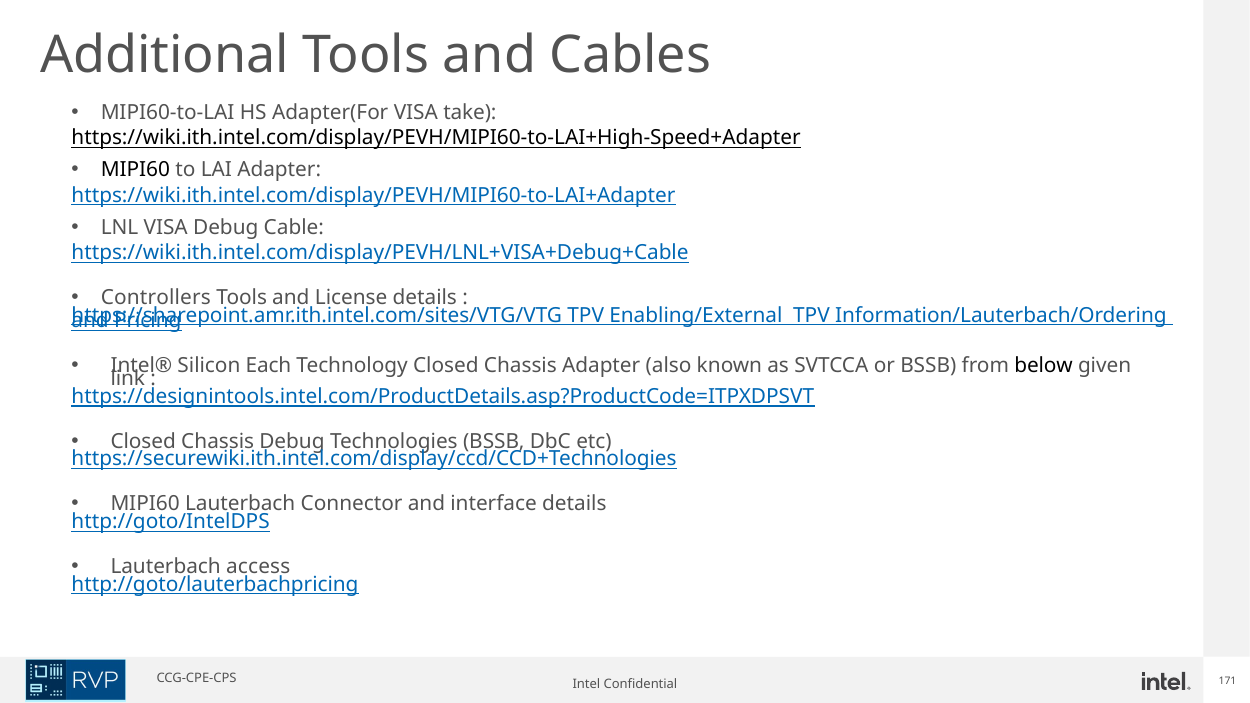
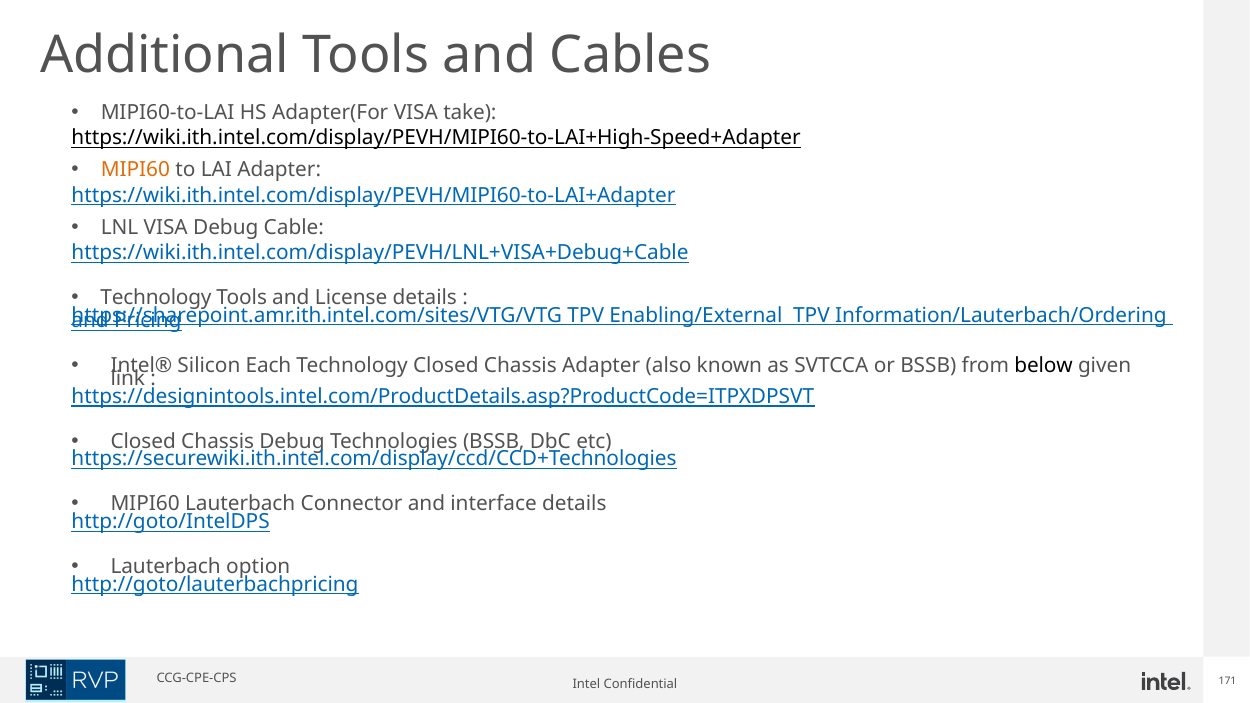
MIPI60 at (135, 170) colour: black -> orange
Controllers at (156, 298): Controllers -> Technology
access: access -> option
